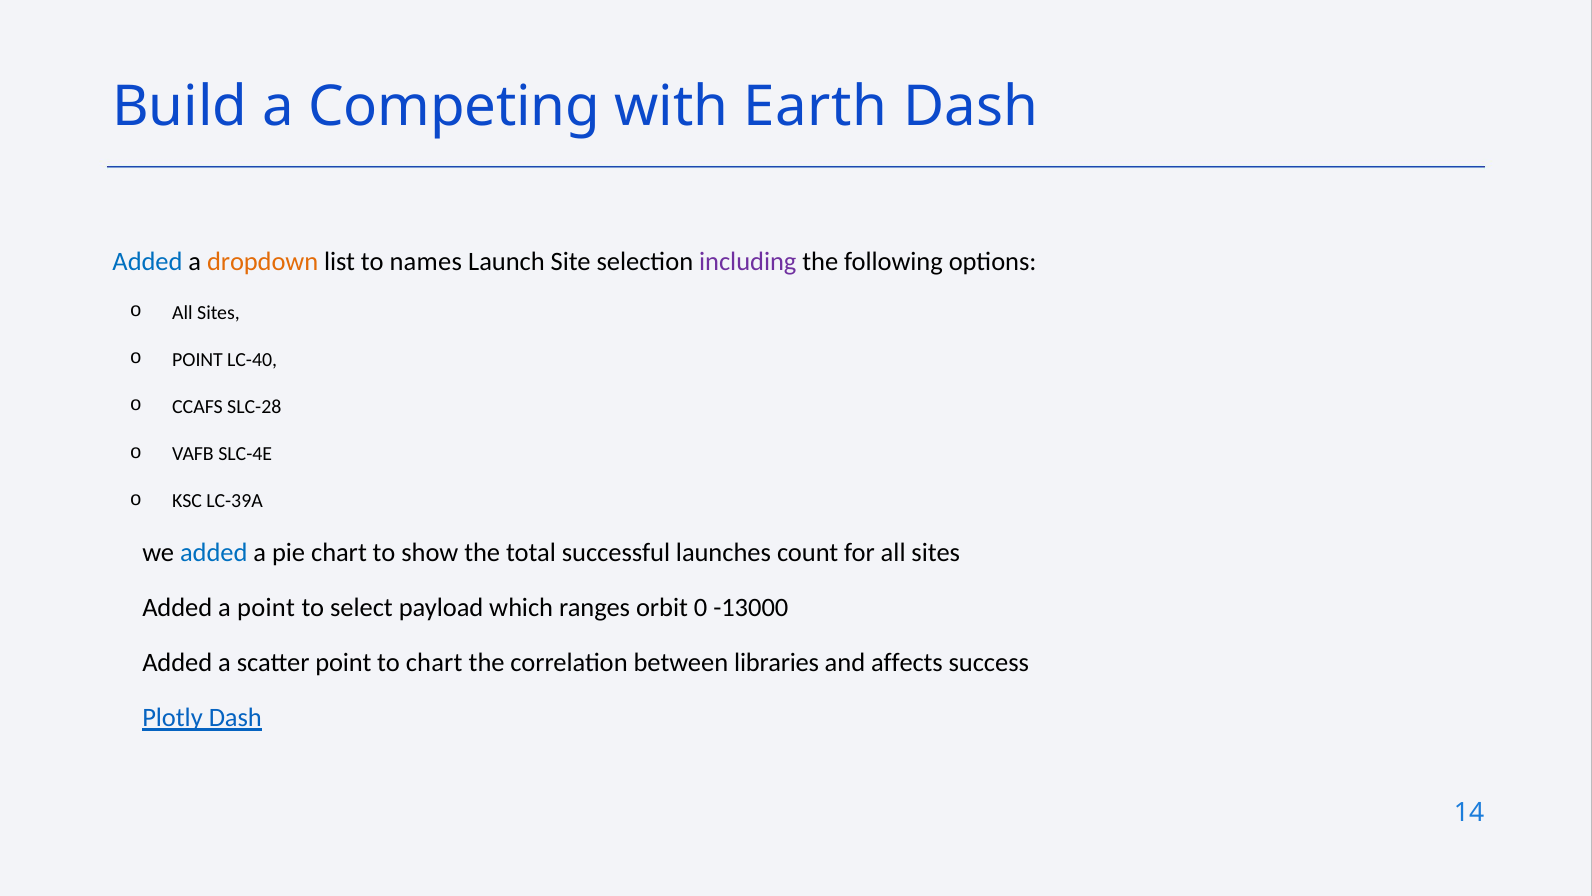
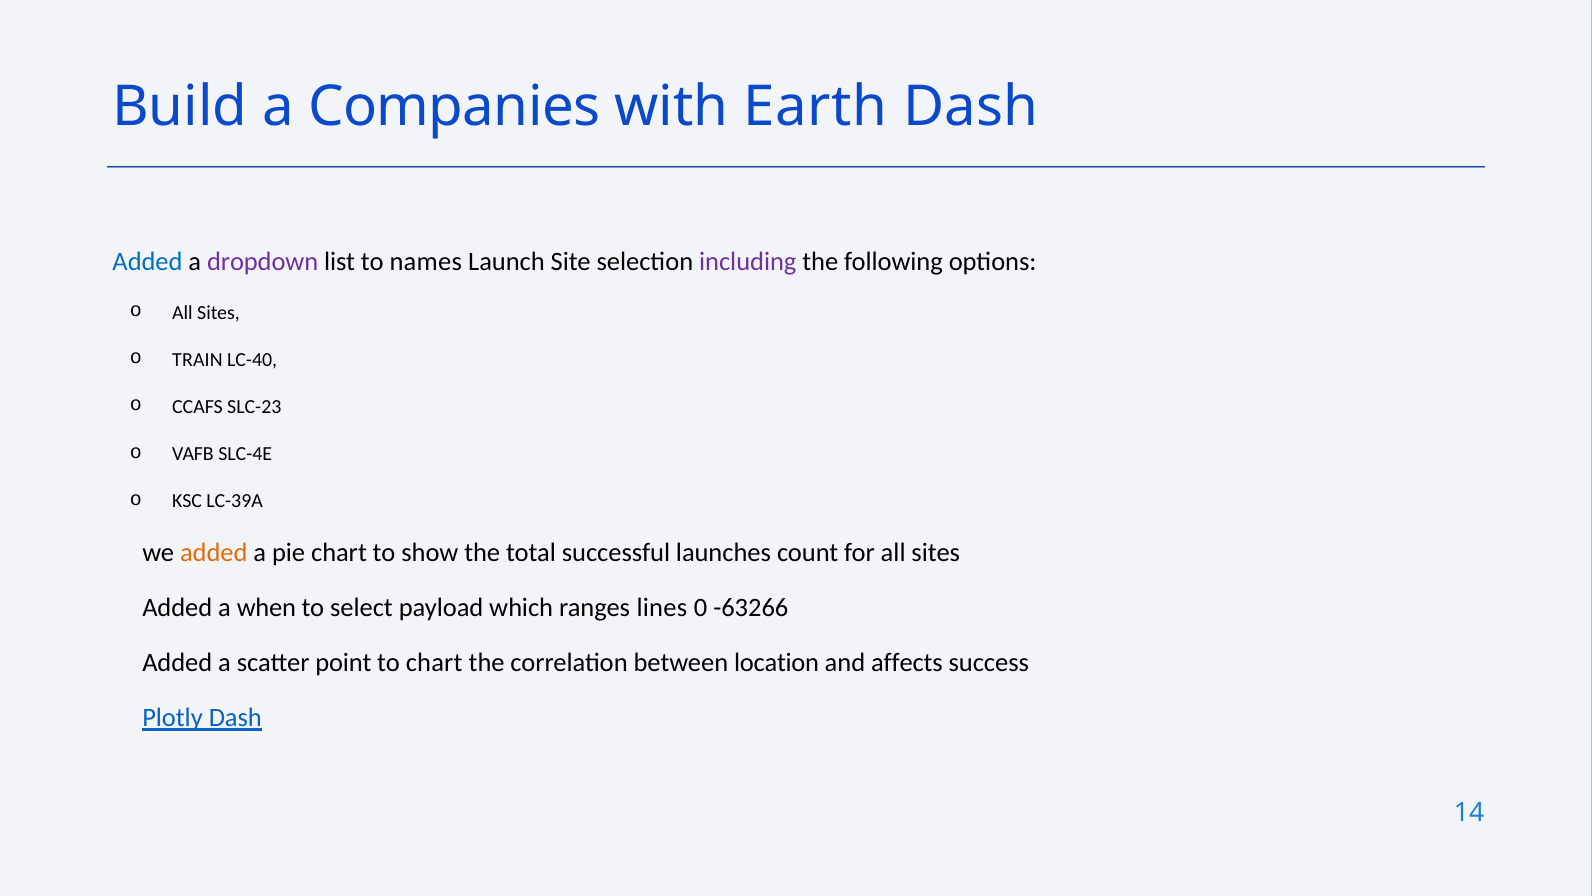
Competing: Competing -> Companies
dropdown colour: orange -> purple
POINT at (198, 360): POINT -> TRAIN
SLC-28: SLC-28 -> SLC-23
added at (214, 553) colour: blue -> orange
a point: point -> when
orbit: orbit -> lines
-13000: -13000 -> -63266
libraries: libraries -> location
